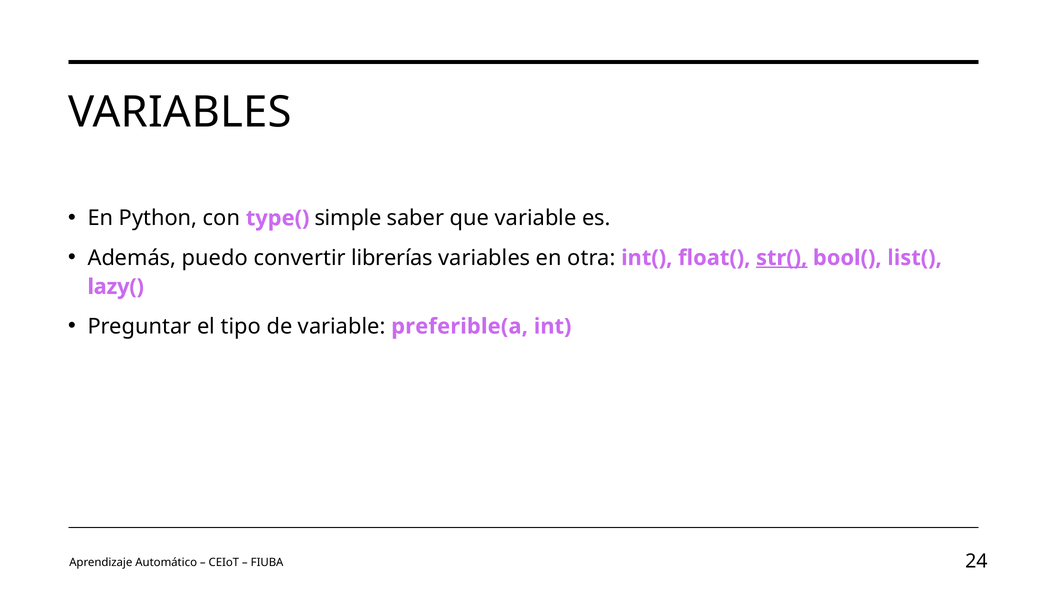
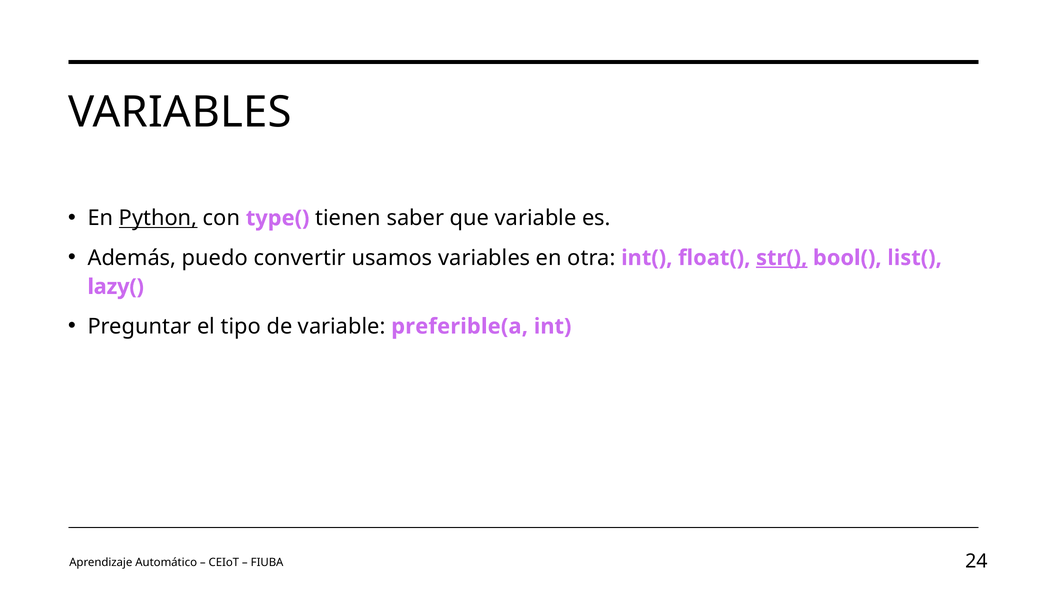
Python underline: none -> present
simple: simple -> tienen
librerías: librerías -> usamos
